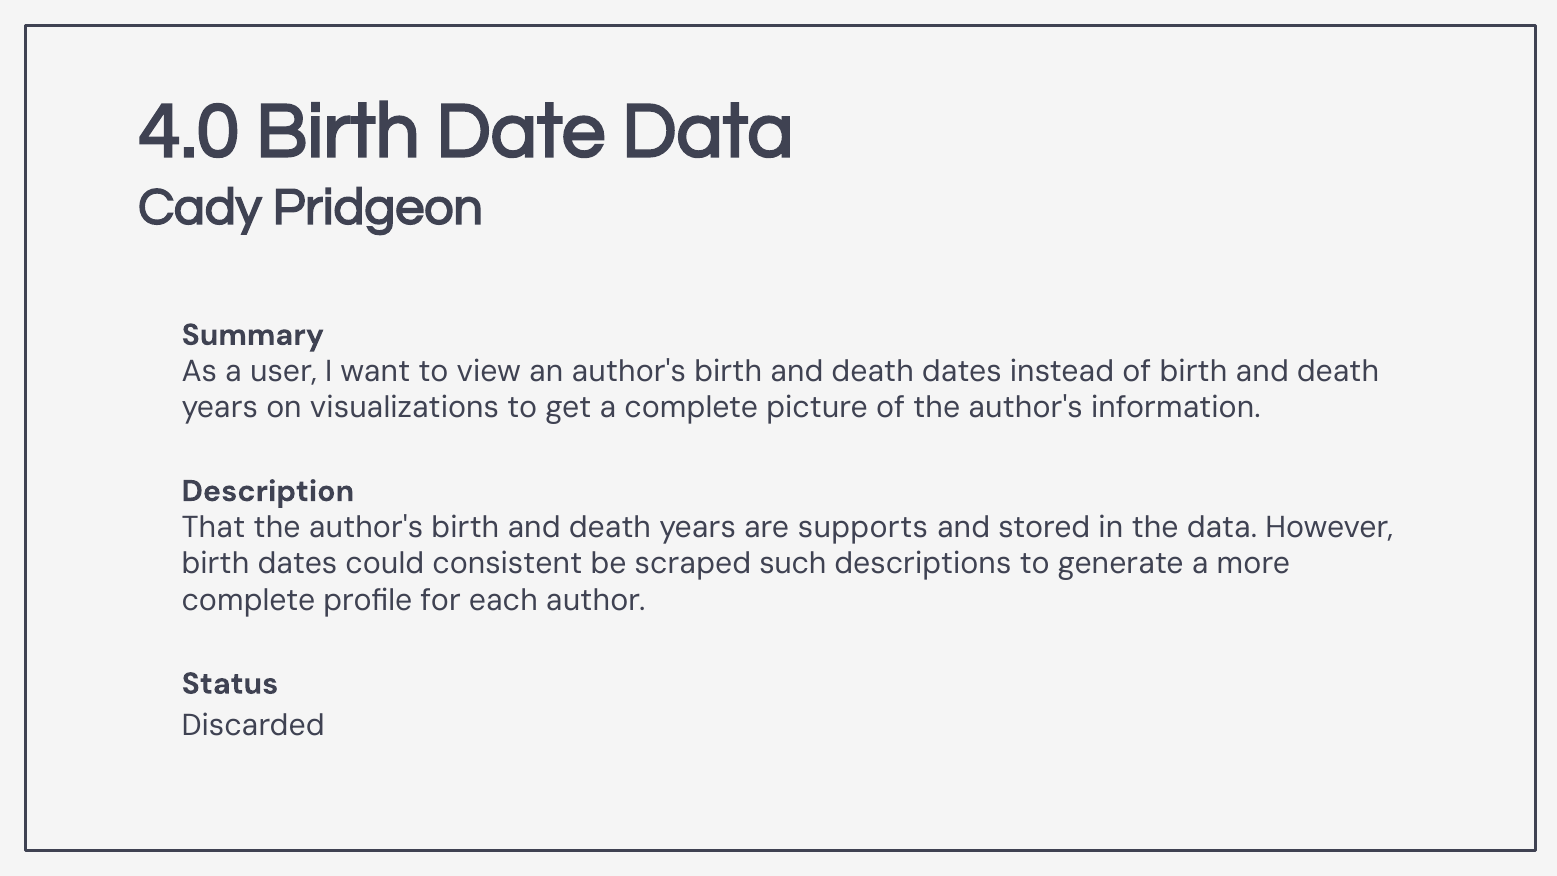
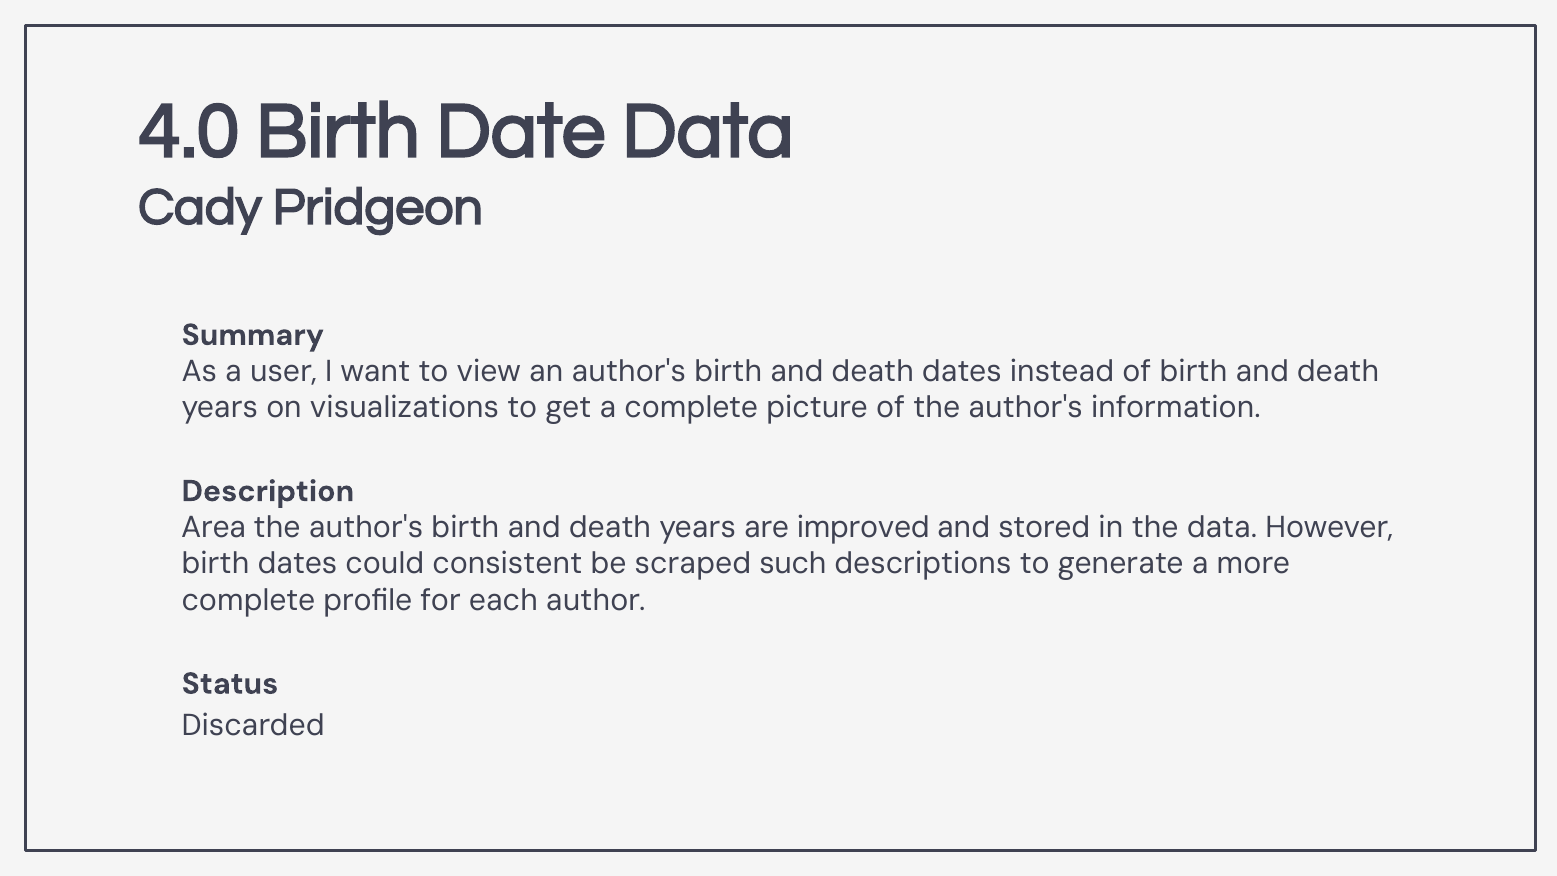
That: That -> Area
supports: supports -> improved
